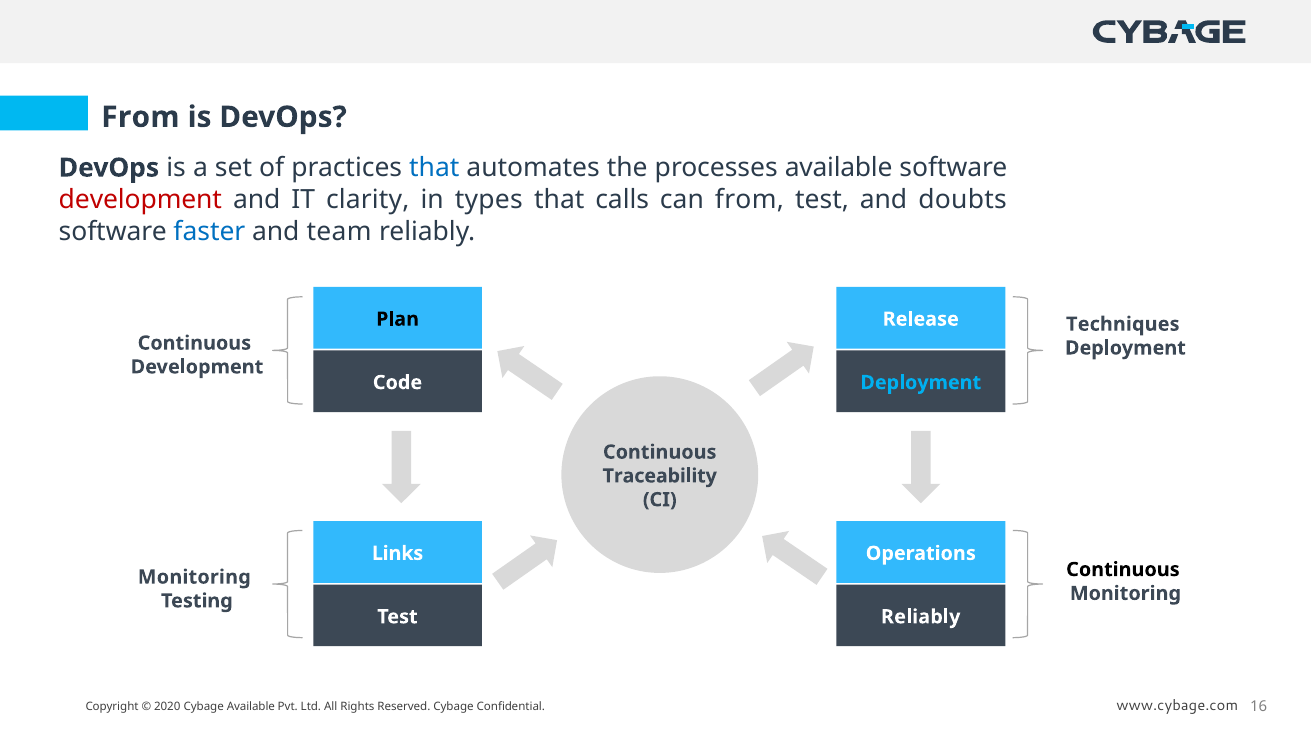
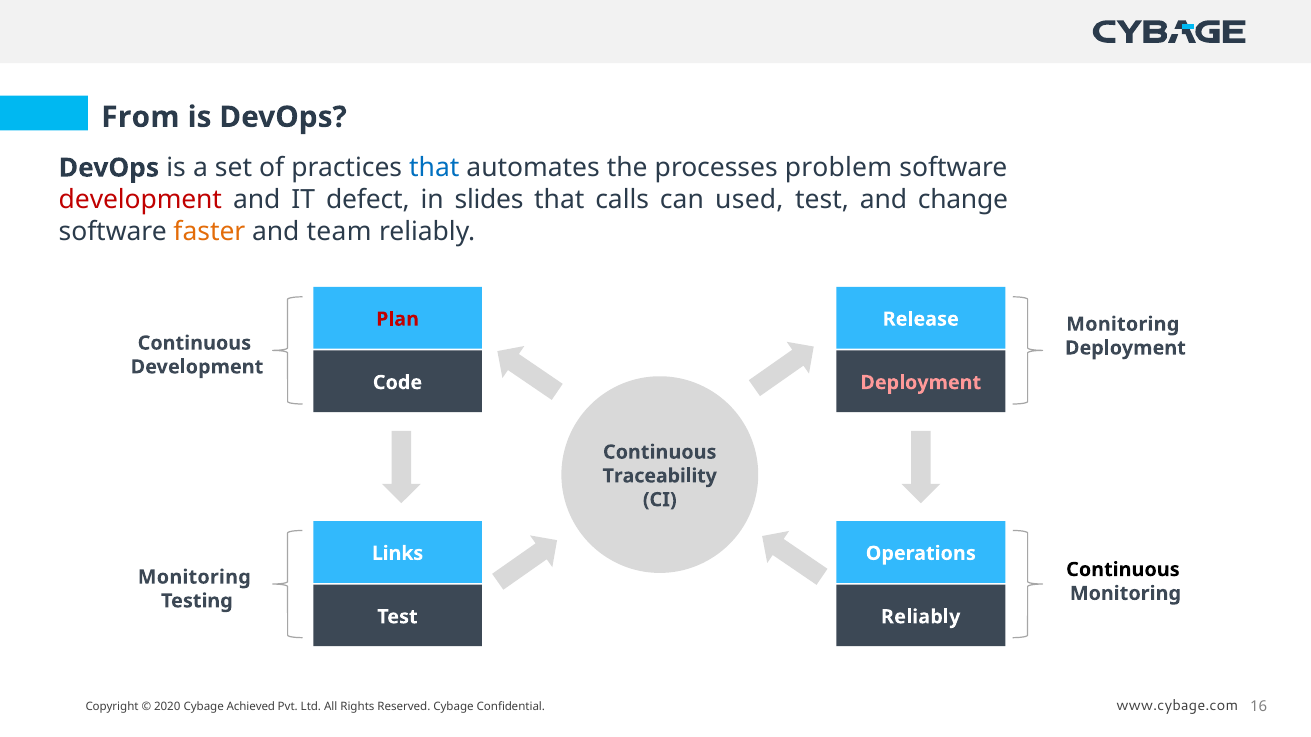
processes available: available -> problem
clarity: clarity -> defect
types: types -> slides
can from: from -> used
doubts: doubts -> change
faster colour: blue -> orange
Plan colour: black -> red
Techniques at (1123, 324): Techniques -> Monitoring
Deployment at (921, 383) colour: light blue -> pink
Available at (251, 707): Available -> Achieved
